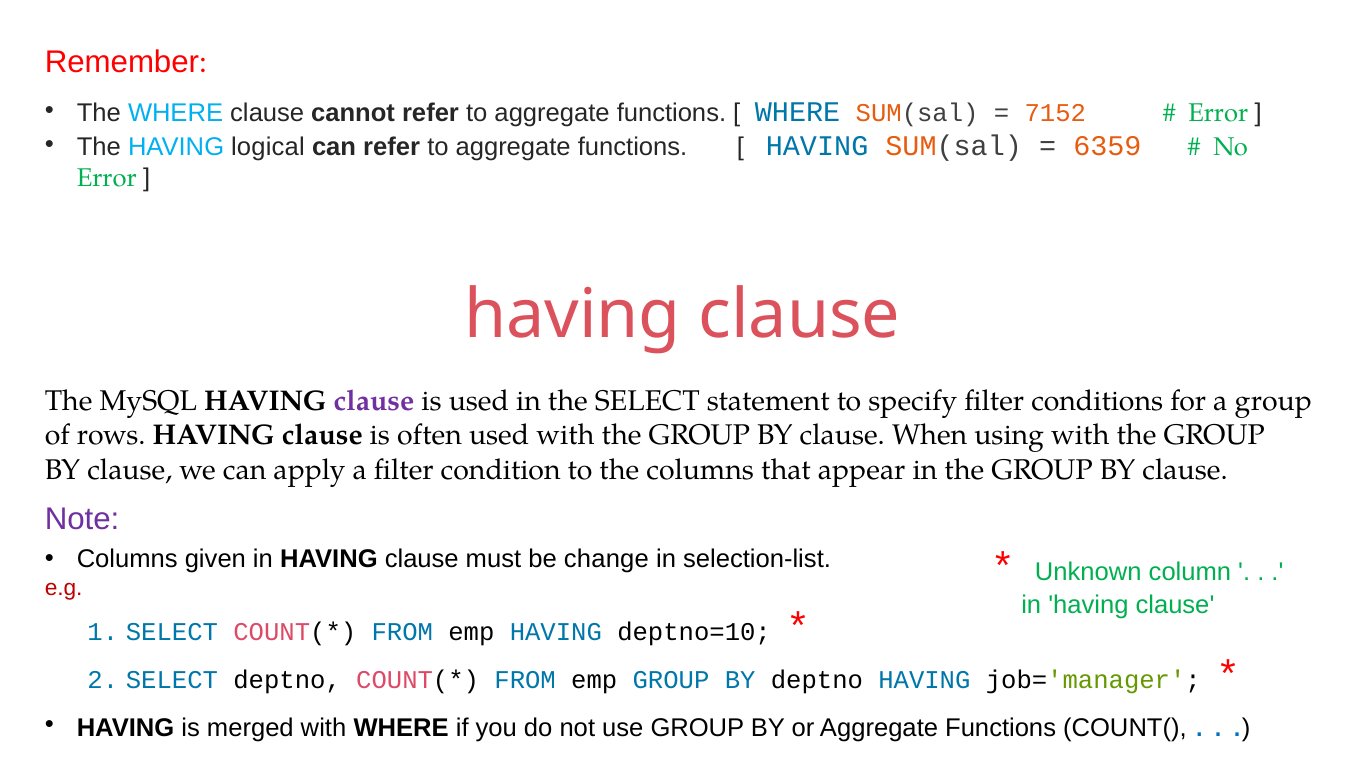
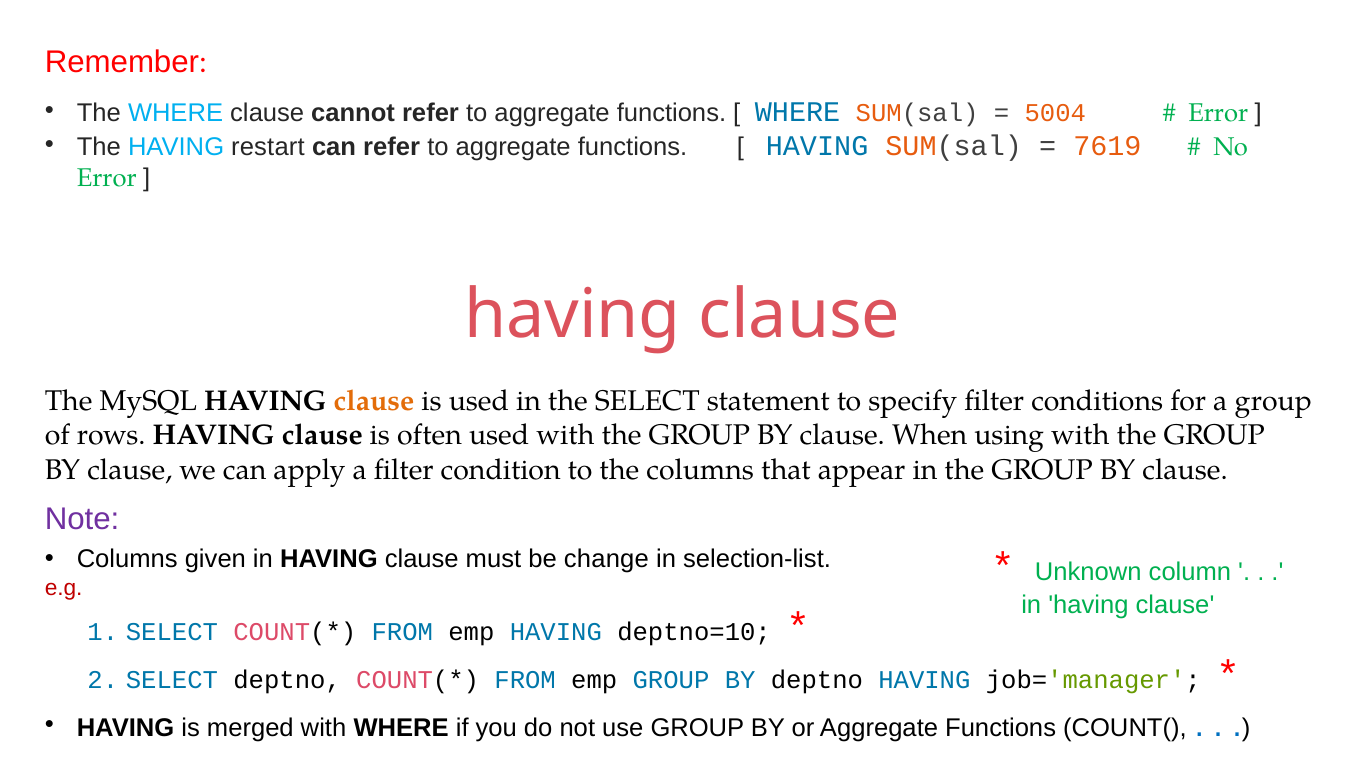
7152: 7152 -> 5004
logical: logical -> restart
6359: 6359 -> 7619
clause at (374, 401) colour: purple -> orange
